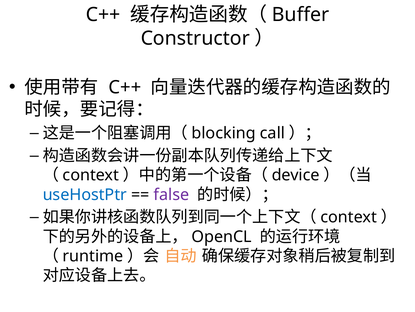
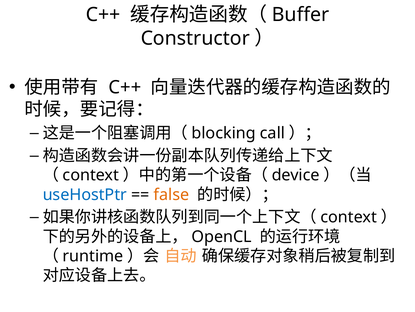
false colour: purple -> orange
